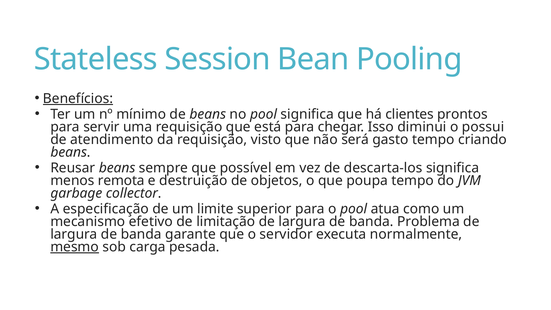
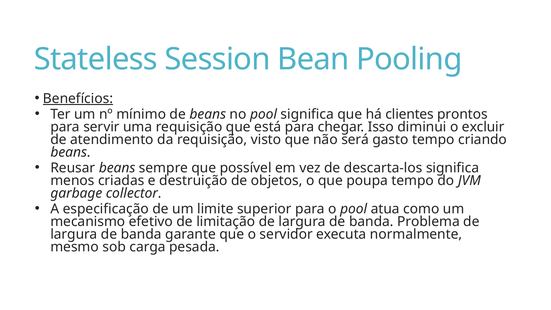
possui: possui -> excluir
remota: remota -> criadas
mesmo underline: present -> none
